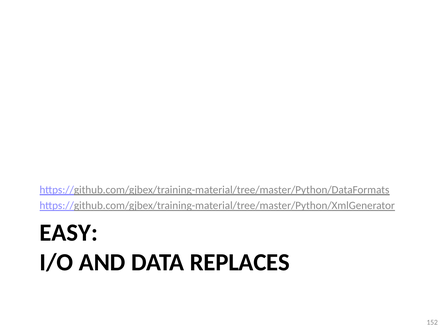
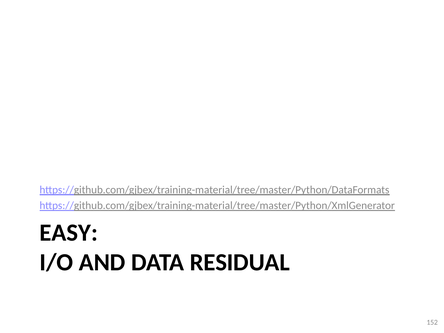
REPLACES: REPLACES -> RESIDUAL
